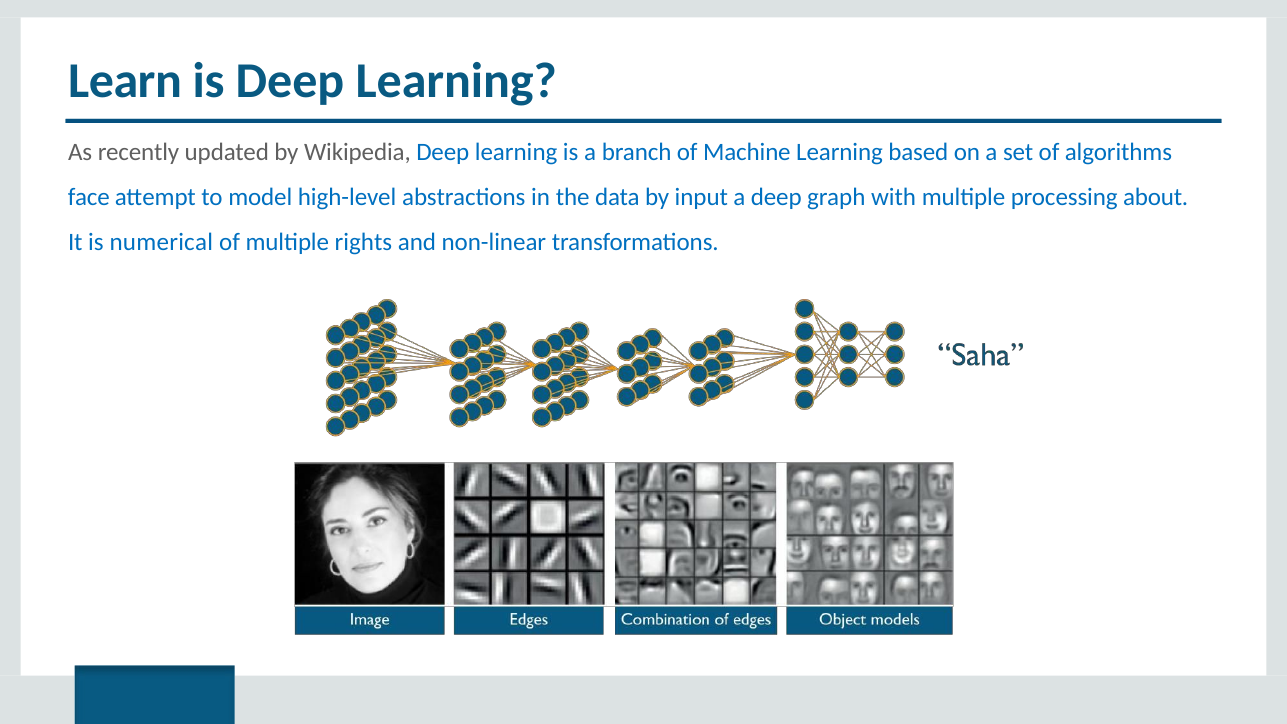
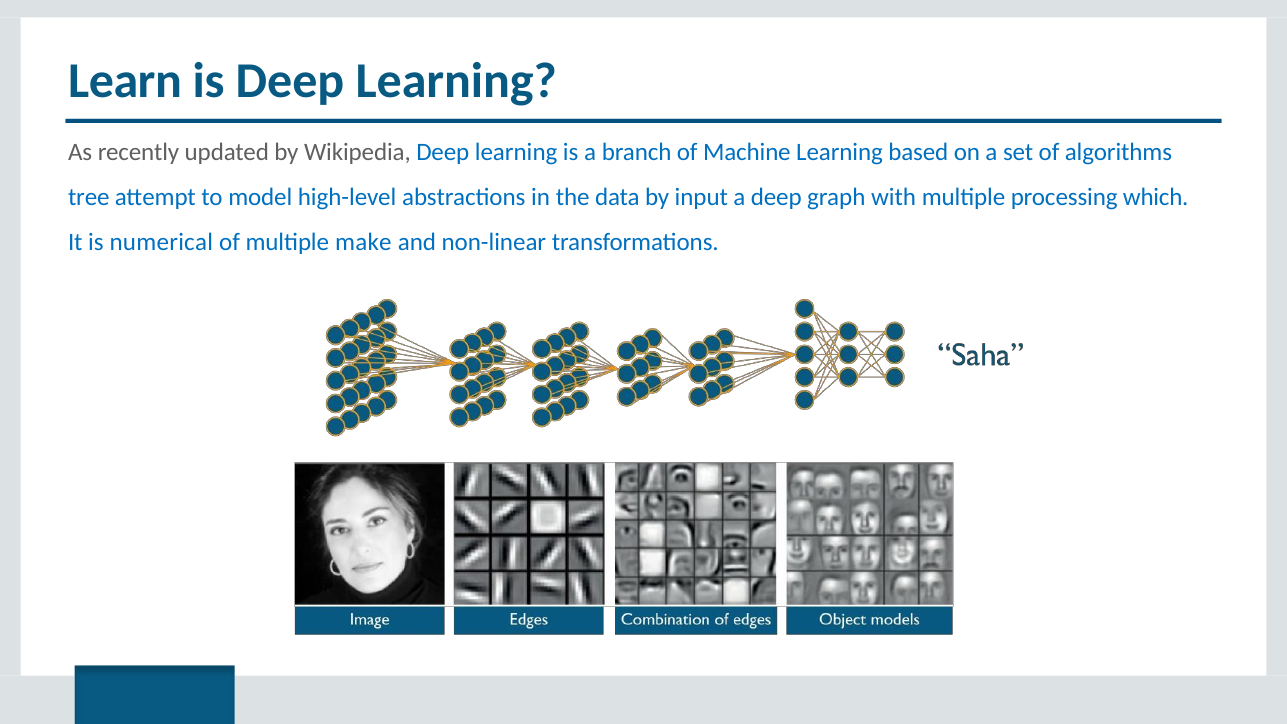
face: face -> tree
about: about -> which
rights: rights -> make
